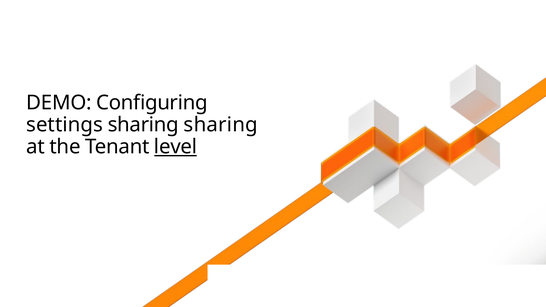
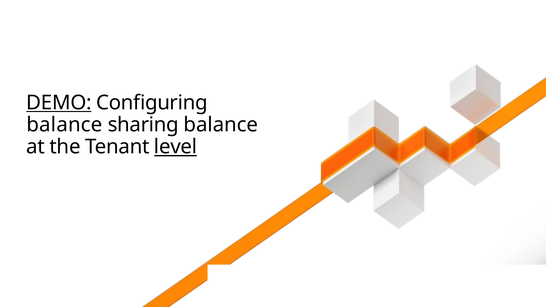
DEMO underline: none -> present
settings at (65, 125): settings -> balance
sharing sharing: sharing -> balance
